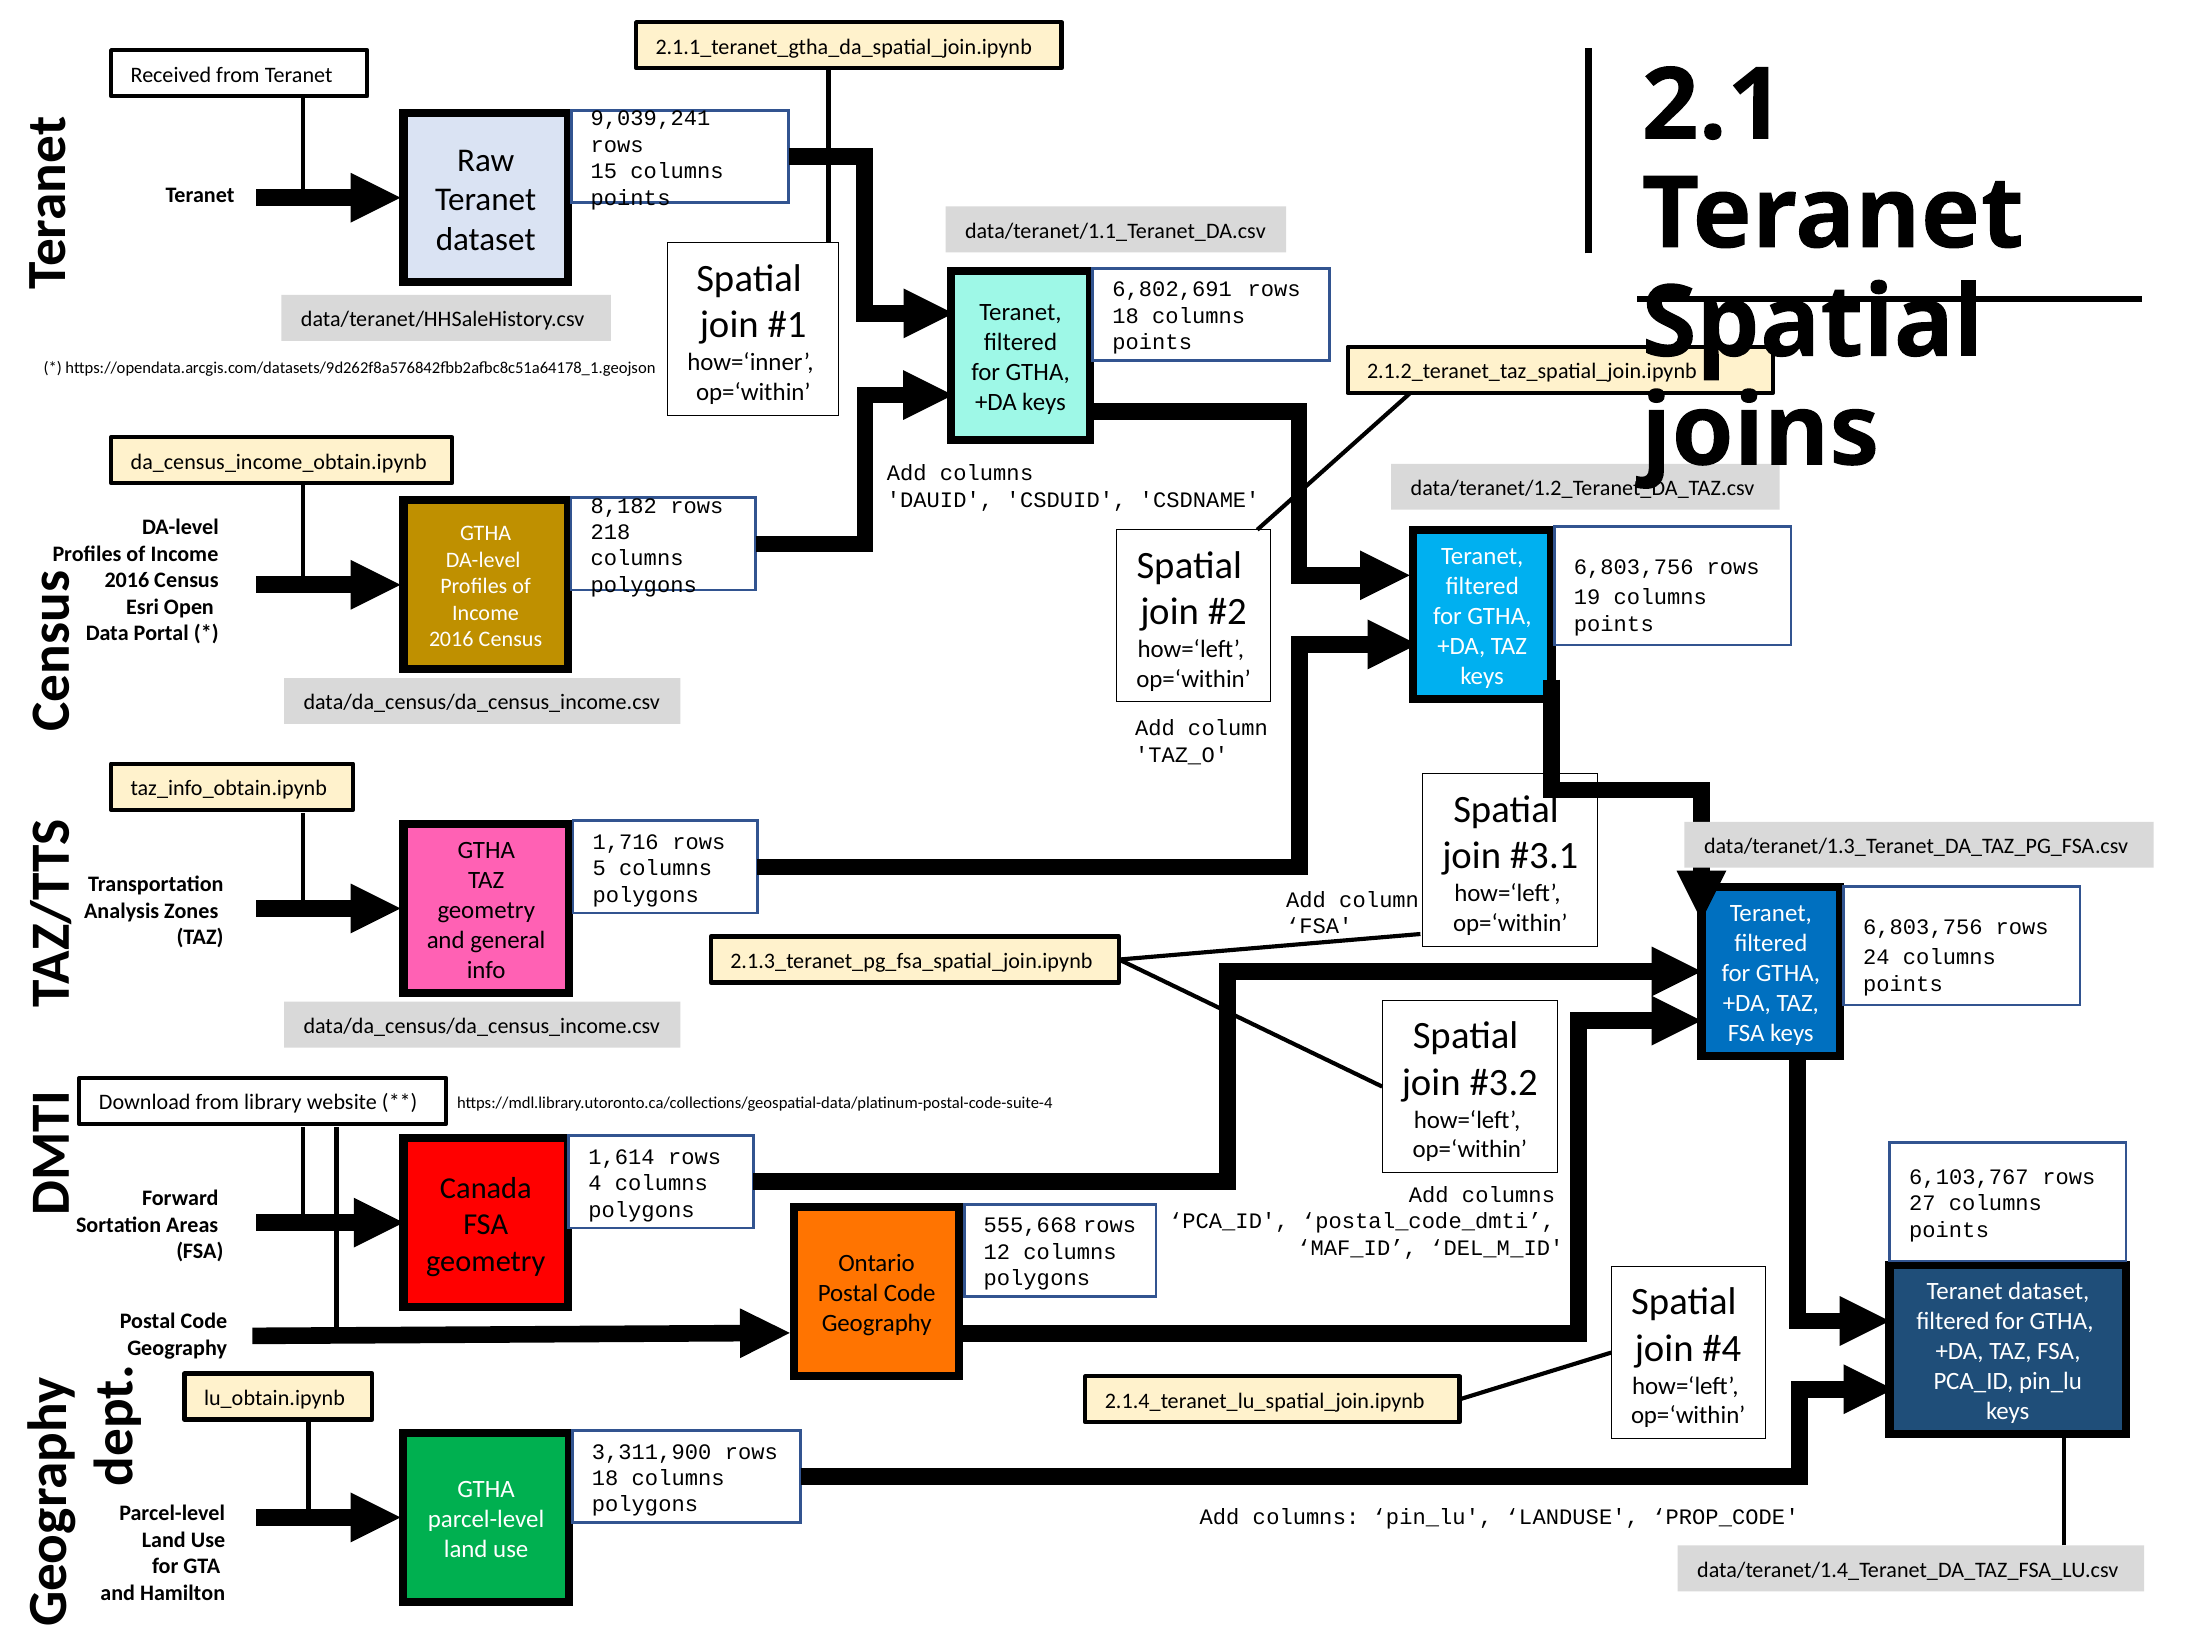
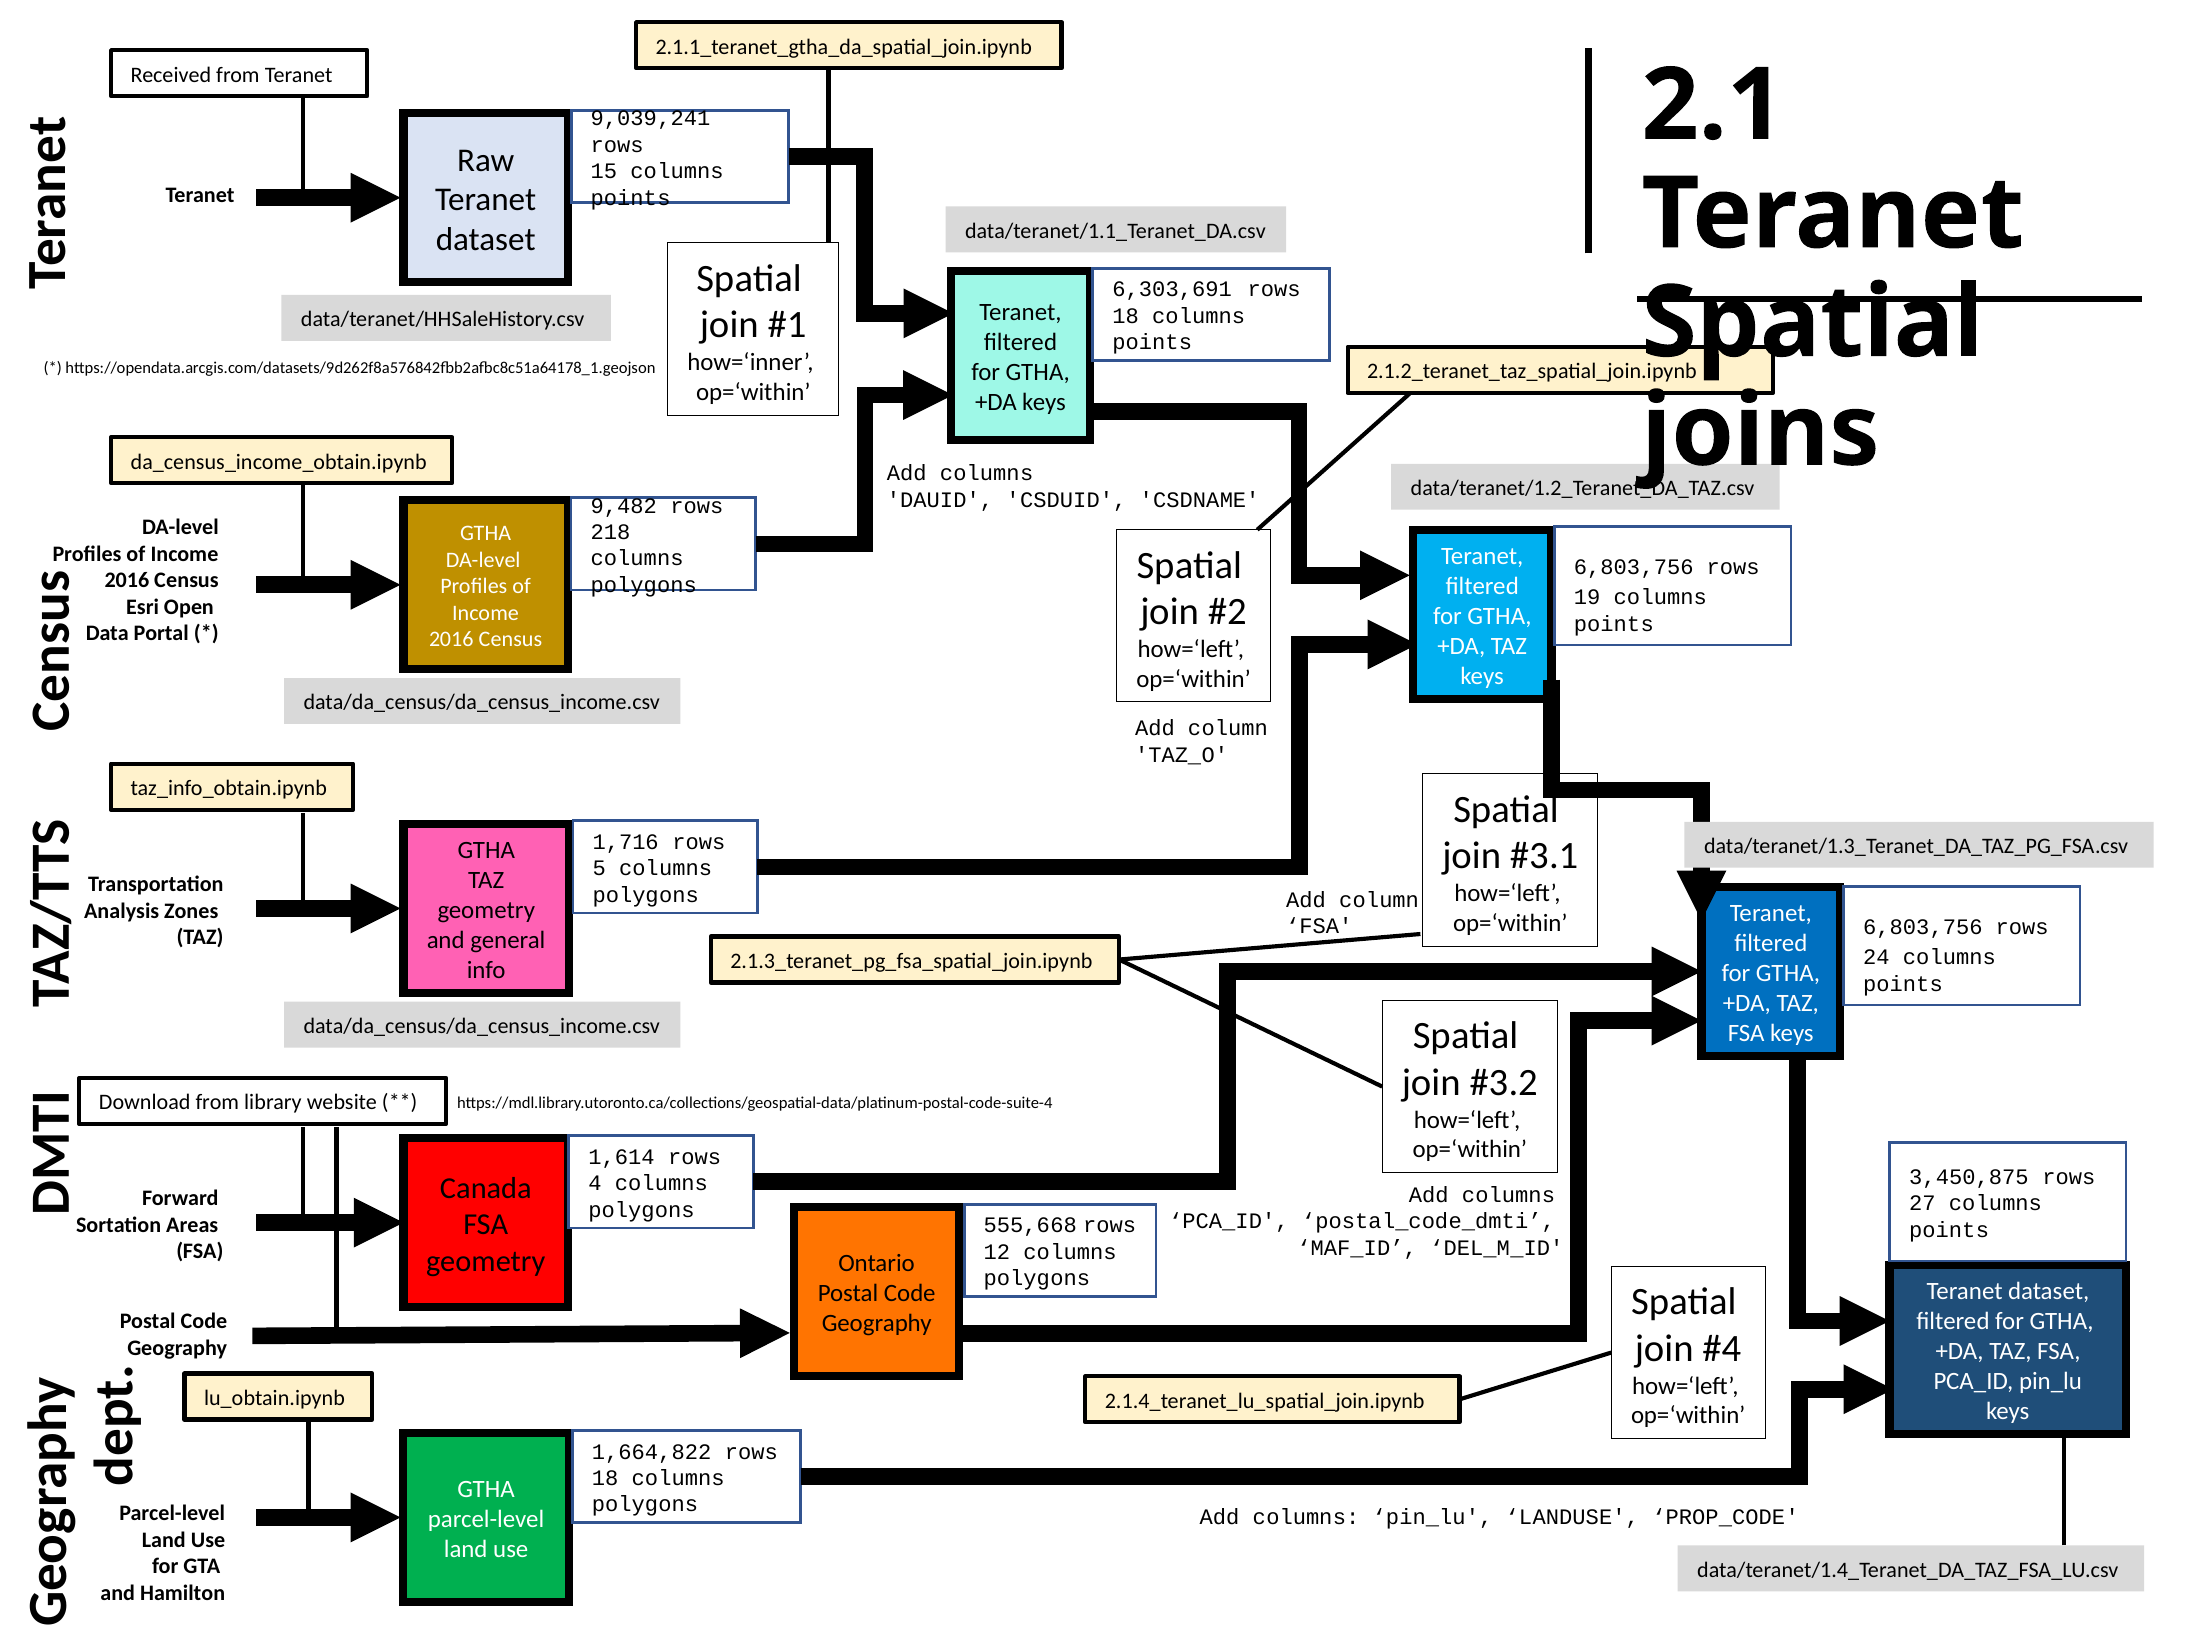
6,802,691: 6,802,691 -> 6,303,691
8,182: 8,182 -> 9,482
6,103,767: 6,103,767 -> 3,450,875
3,311,900: 3,311,900 -> 1,664,822
